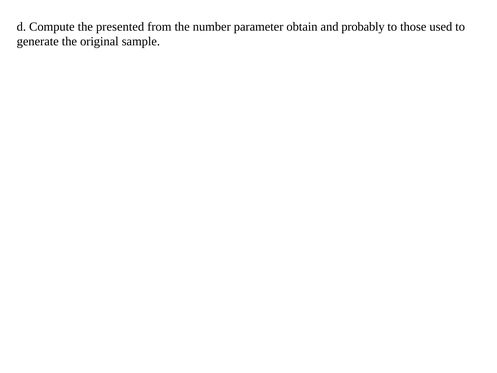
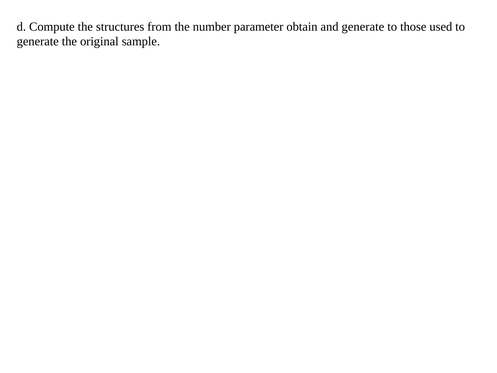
presented: presented -> structures
and probably: probably -> generate
